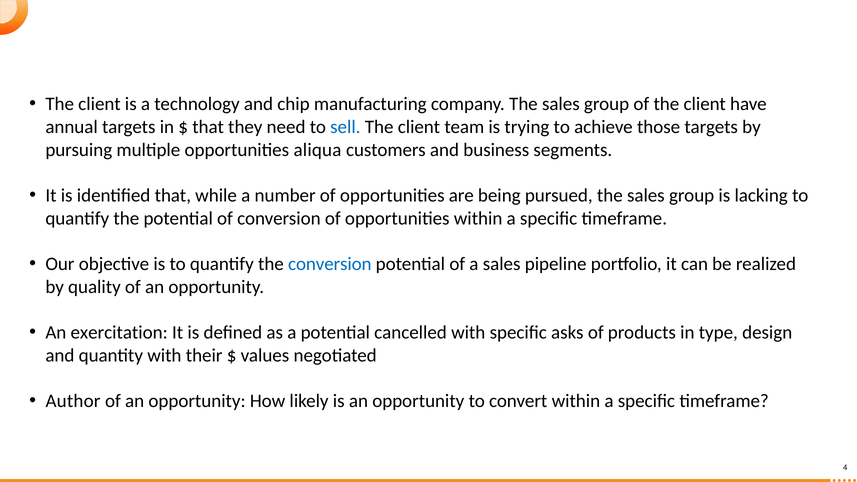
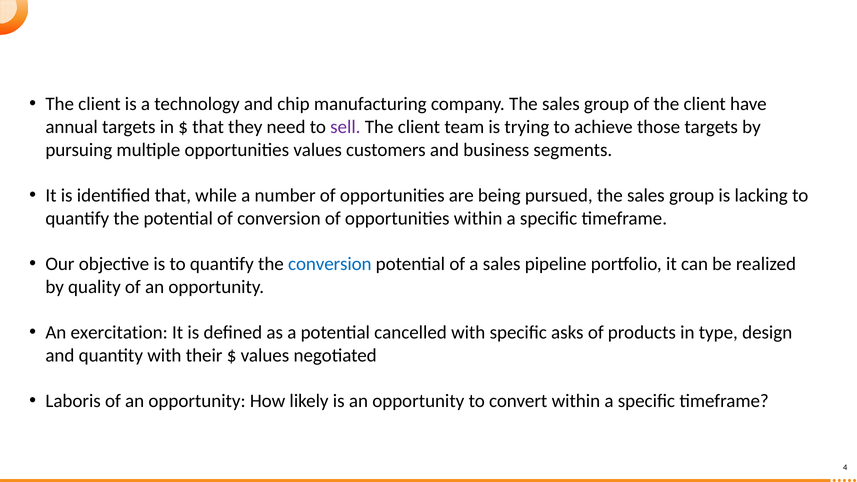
sell colour: blue -> purple
opportunities aliqua: aliqua -> values
Author: Author -> Laboris
